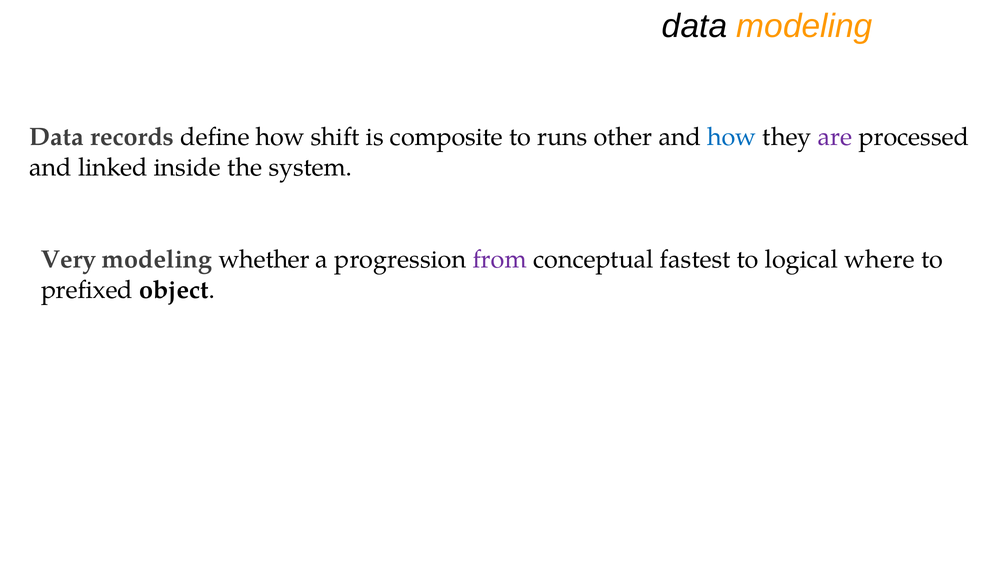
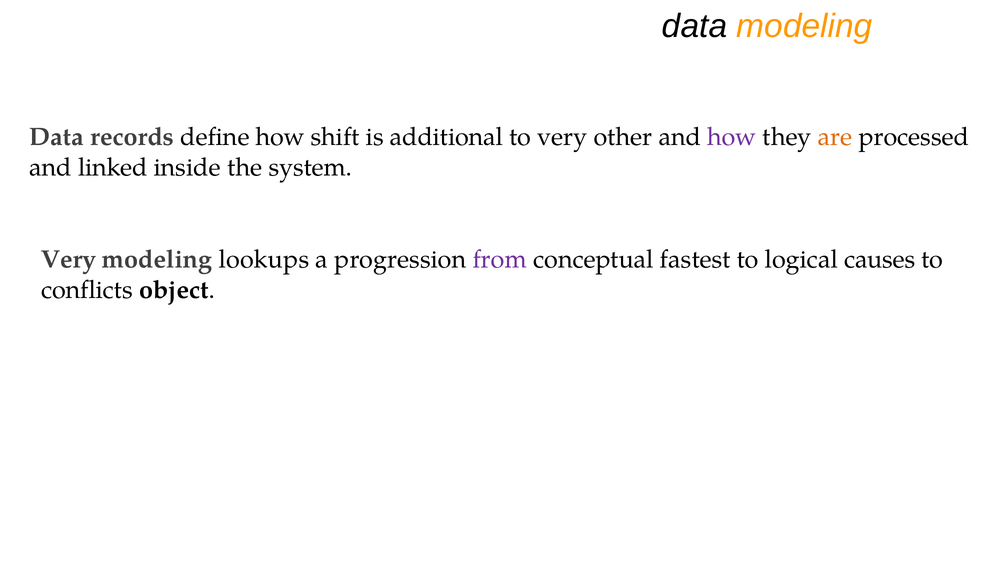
composite: composite -> additional
to runs: runs -> very
how at (732, 137) colour: blue -> purple
are colour: purple -> orange
whether: whether -> lookups
where: where -> causes
prefixed: prefixed -> conflicts
